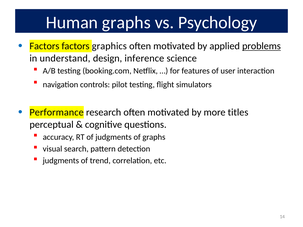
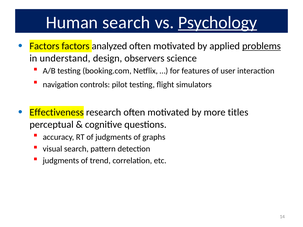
Human graphs: graphs -> search
Psychology underline: none -> present
graphics: graphics -> analyzed
inference: inference -> observers
Performance: Performance -> Effectiveness
